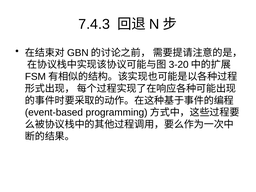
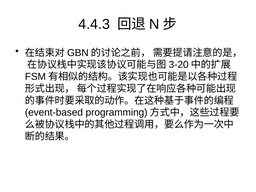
7.4.3: 7.4.3 -> 4.4.3
